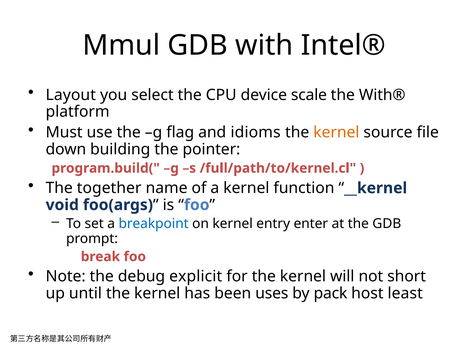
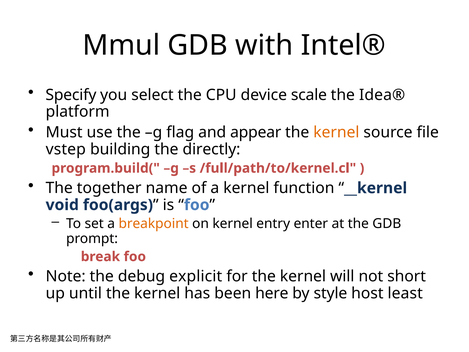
Layout: Layout -> Specify
With®: With® -> Idea®
idioms: idioms -> appear
down: down -> vstep
pointer: pointer -> directly
breakpoint colour: blue -> orange
uses: uses -> here
pack: pack -> style
